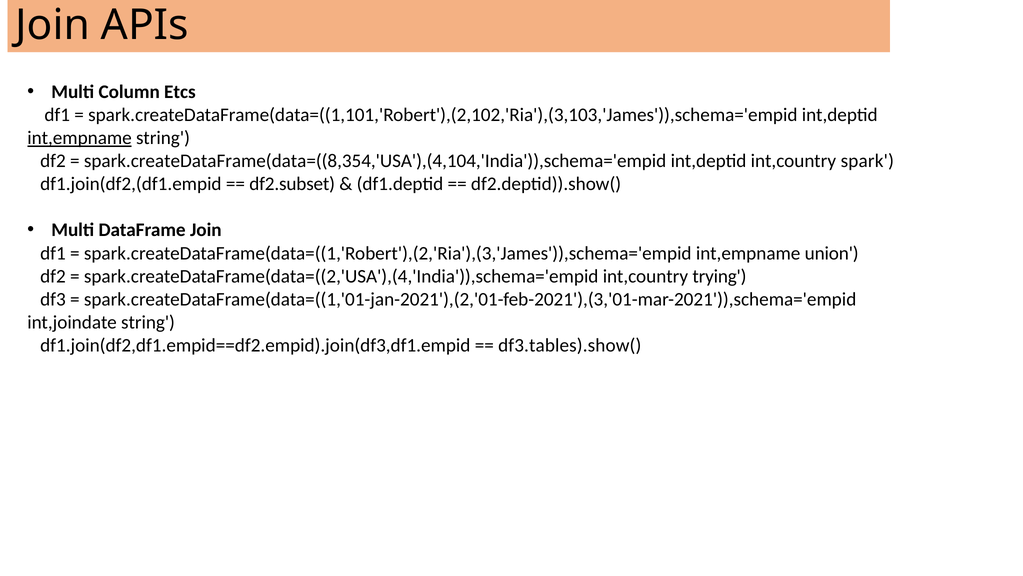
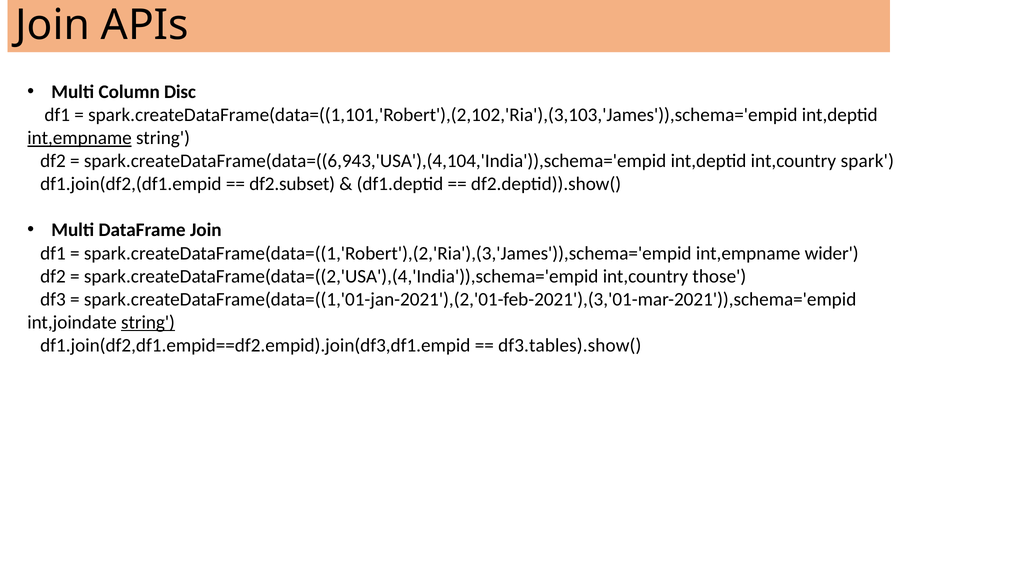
Etcs: Etcs -> Disc
spark.createDataFrame(data=((8,354,'USA'),(4,104,'India')),schema='empid: spark.createDataFrame(data=((8,354,'USA'),(4,104,'India')),schema='empid -> spark.createDataFrame(data=((6,943,'USA'),(4,104,'India')),schema='empid
union: union -> wider
trying: trying -> those
string at (148, 322) underline: none -> present
